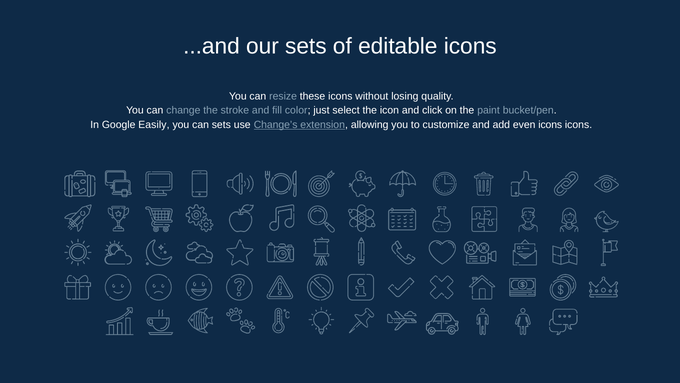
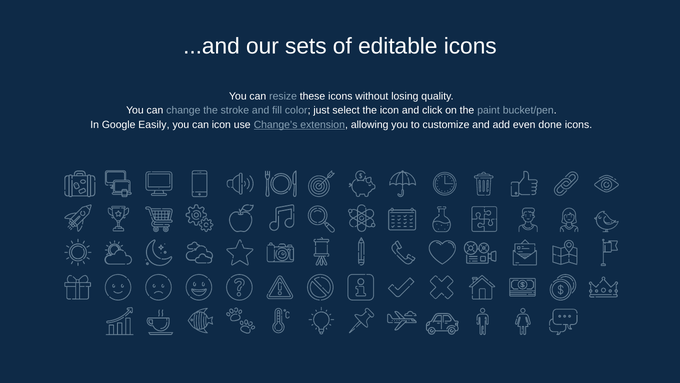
can sets: sets -> icon
even icons: icons -> done
